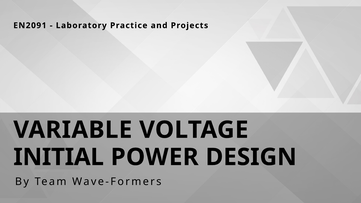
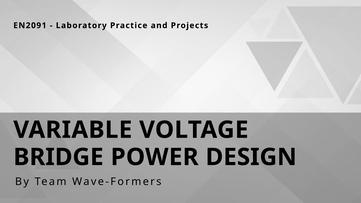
INITIAL: INITIAL -> BRIDGE
